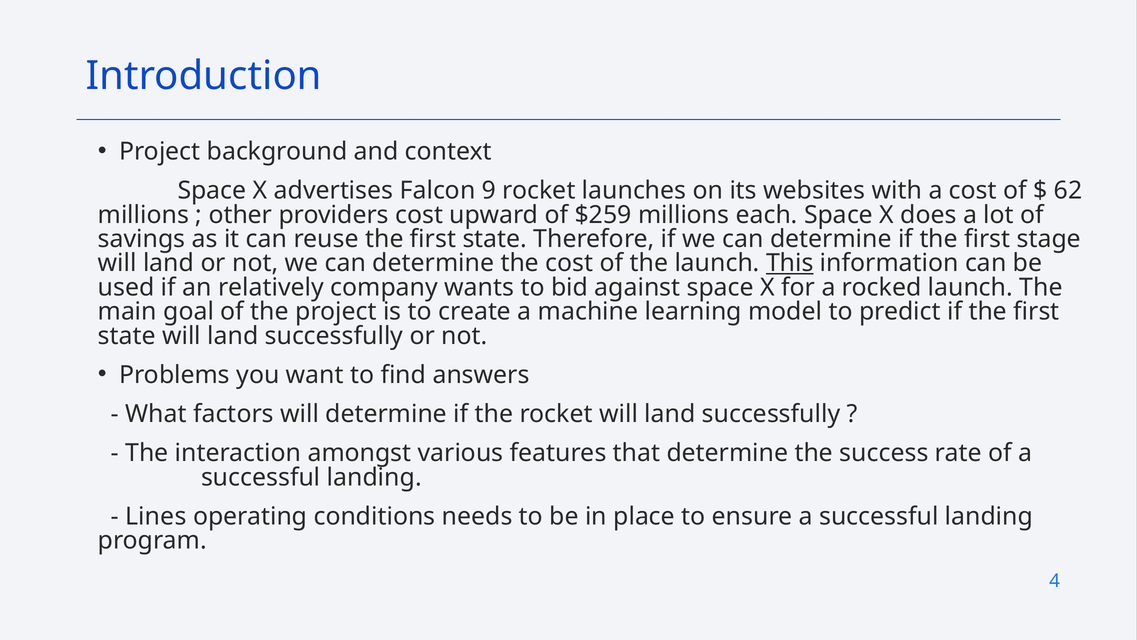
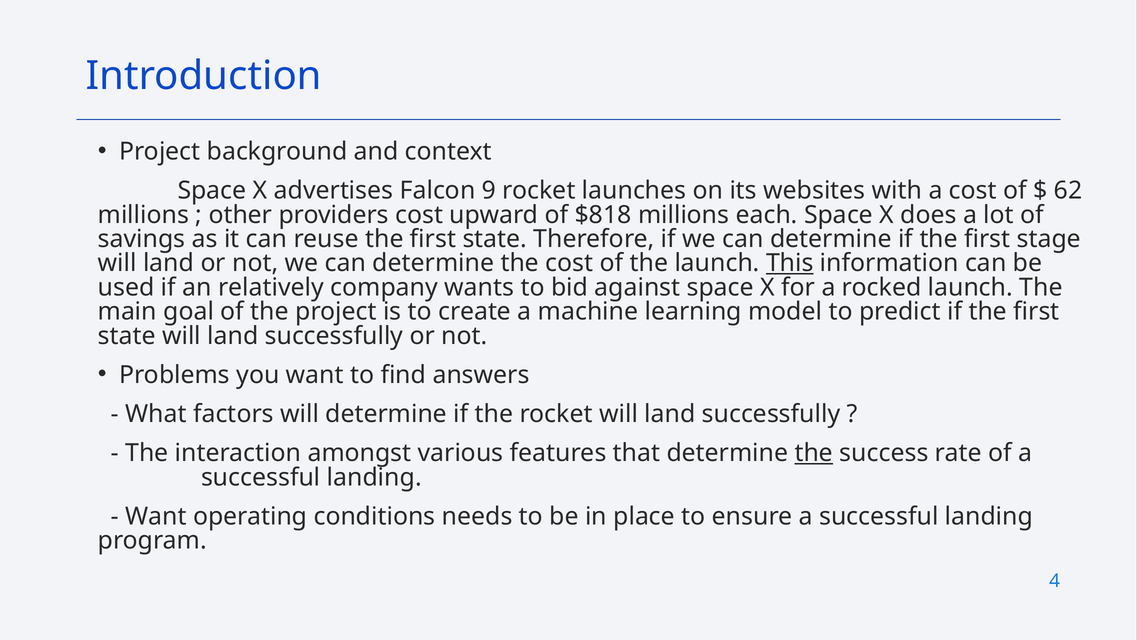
$259: $259 -> $818
the at (814, 453) underline: none -> present
Lines at (156, 516): Lines -> Want
